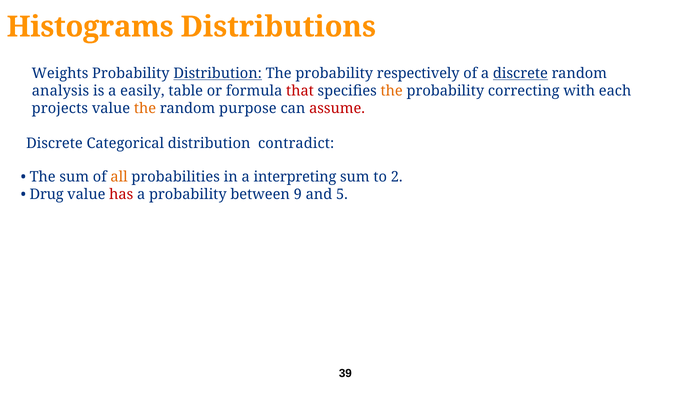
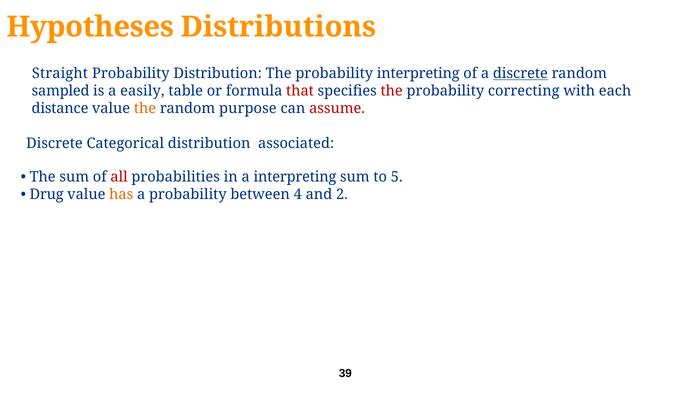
Histograms: Histograms -> Hypotheses
Weights: Weights -> Straight
Distribution at (218, 74) underline: present -> none
probability respectively: respectively -> interpreting
analysis: analysis -> sampled
the at (392, 91) colour: orange -> red
projects: projects -> distance
contradict: contradict -> associated
all colour: orange -> red
2: 2 -> 5
has colour: red -> orange
9: 9 -> 4
5: 5 -> 2
